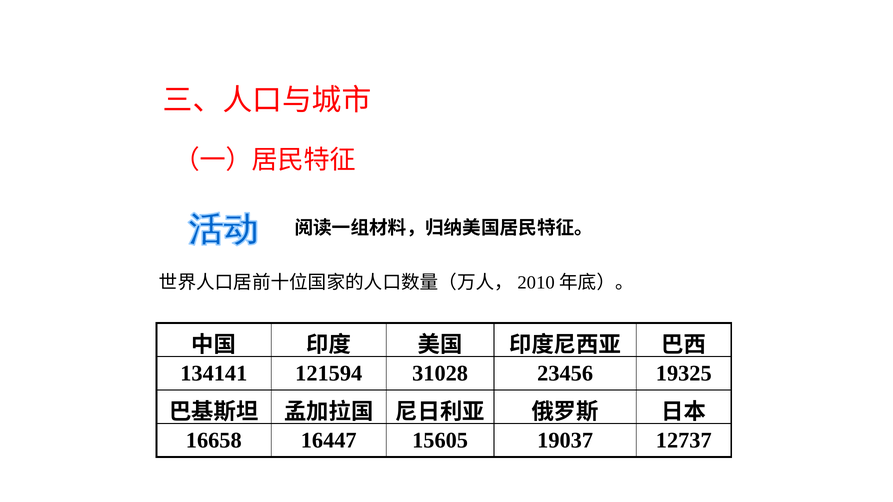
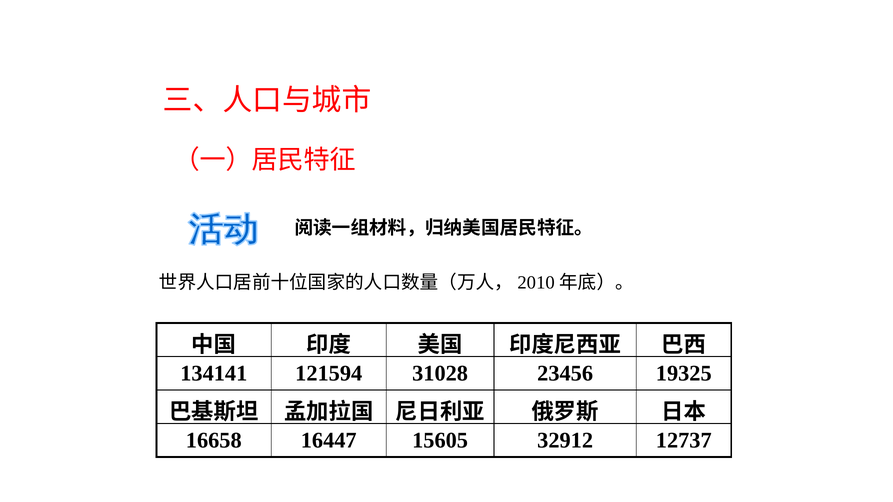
19037: 19037 -> 32912
